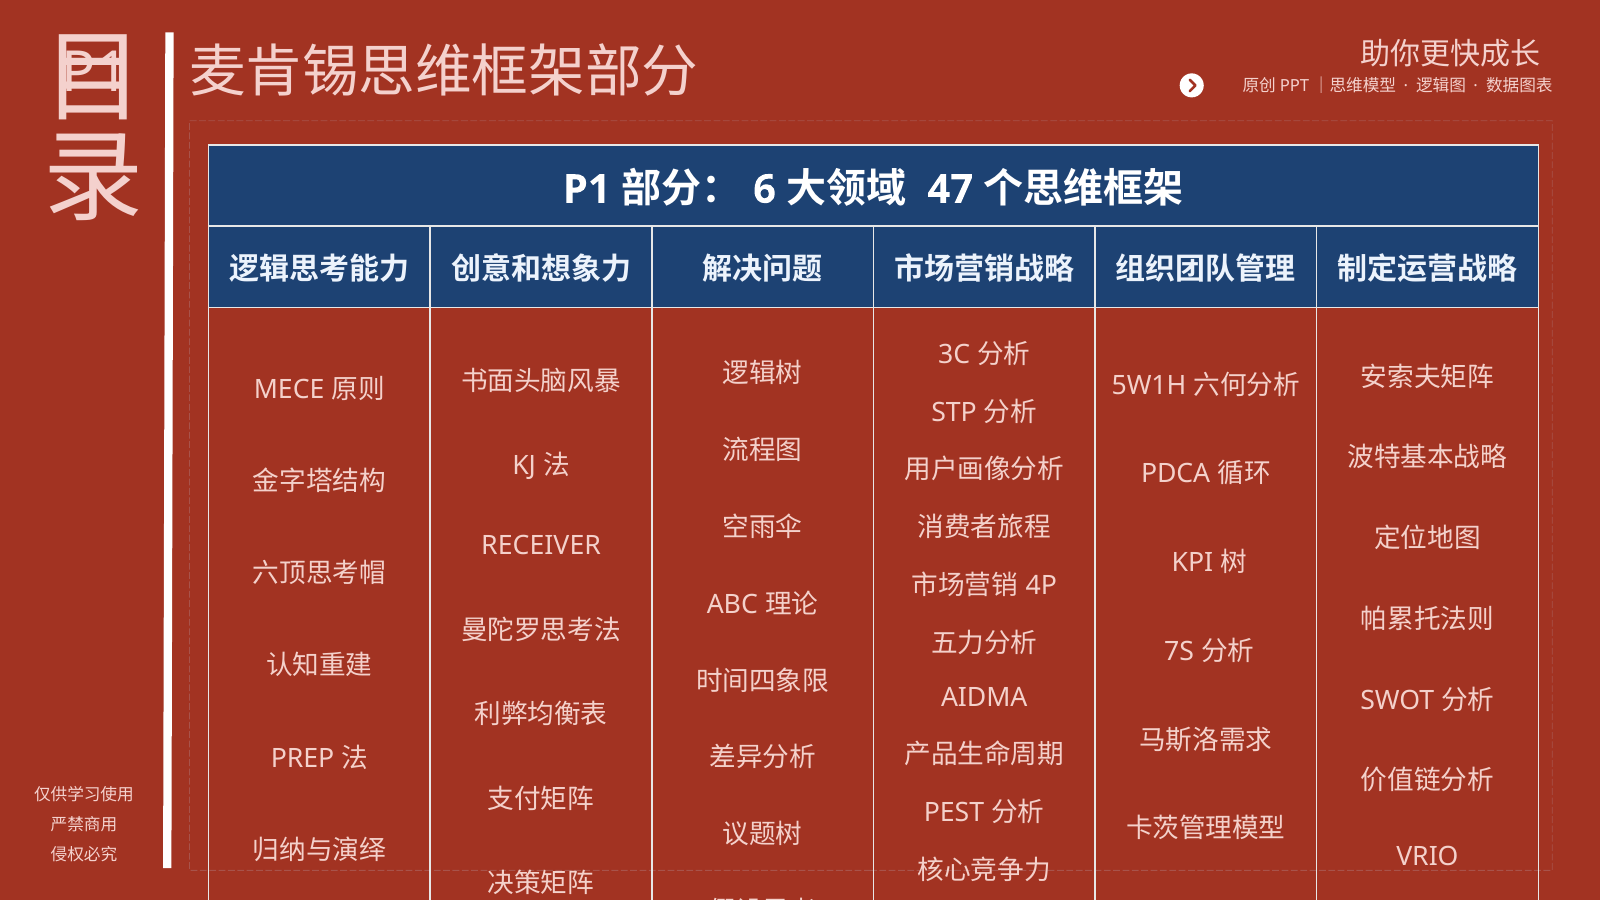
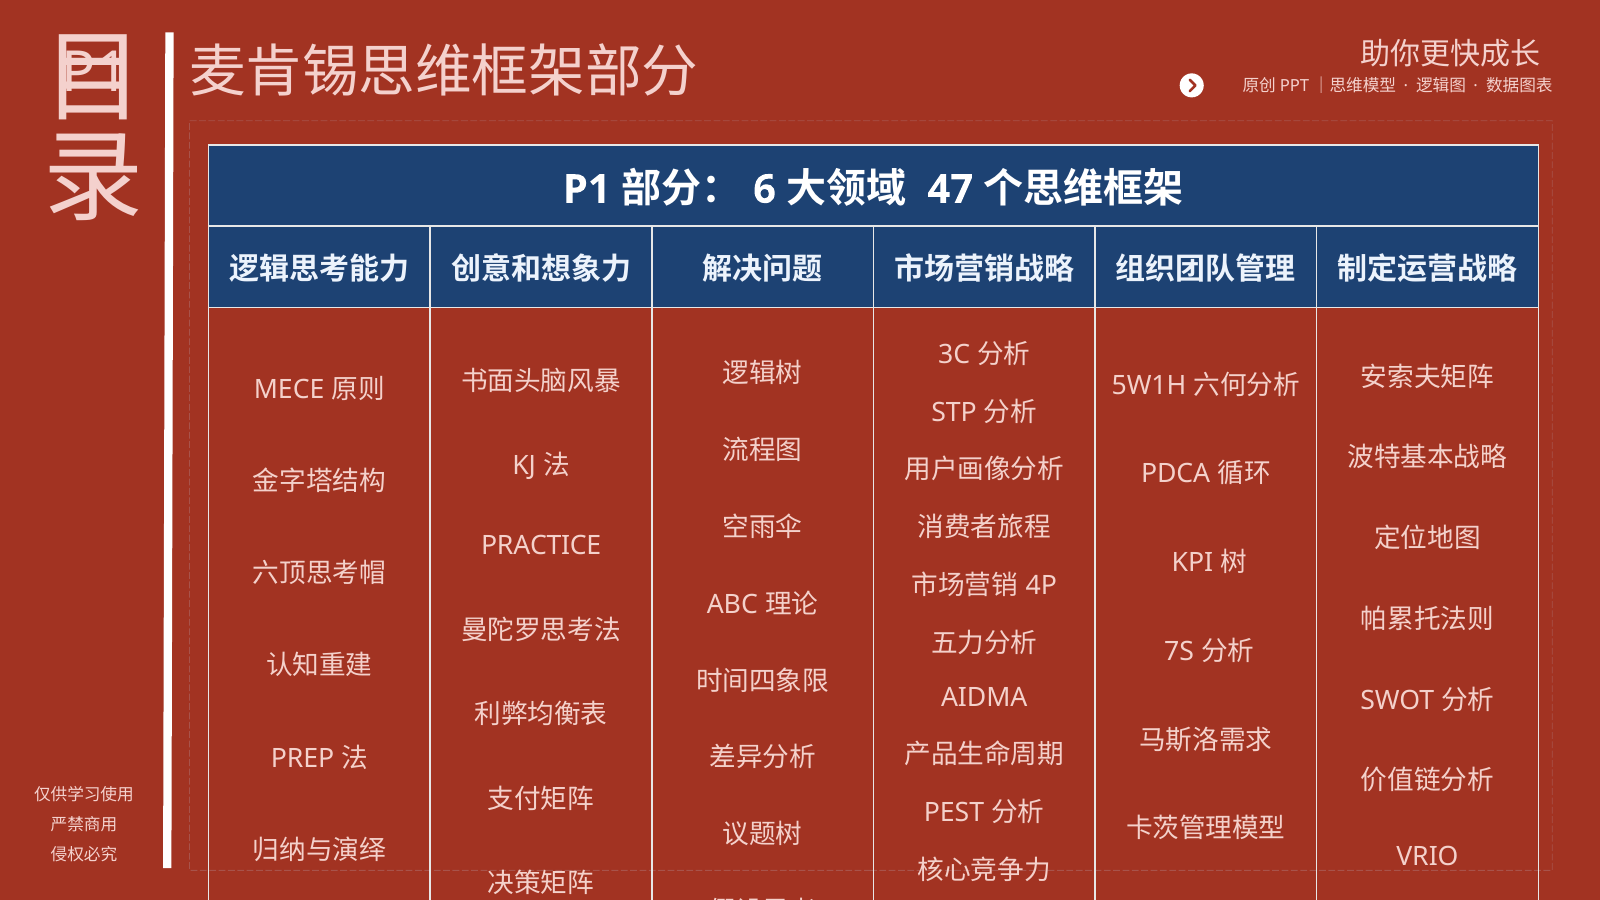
RECEIVER: RECEIVER -> PRACTICE
